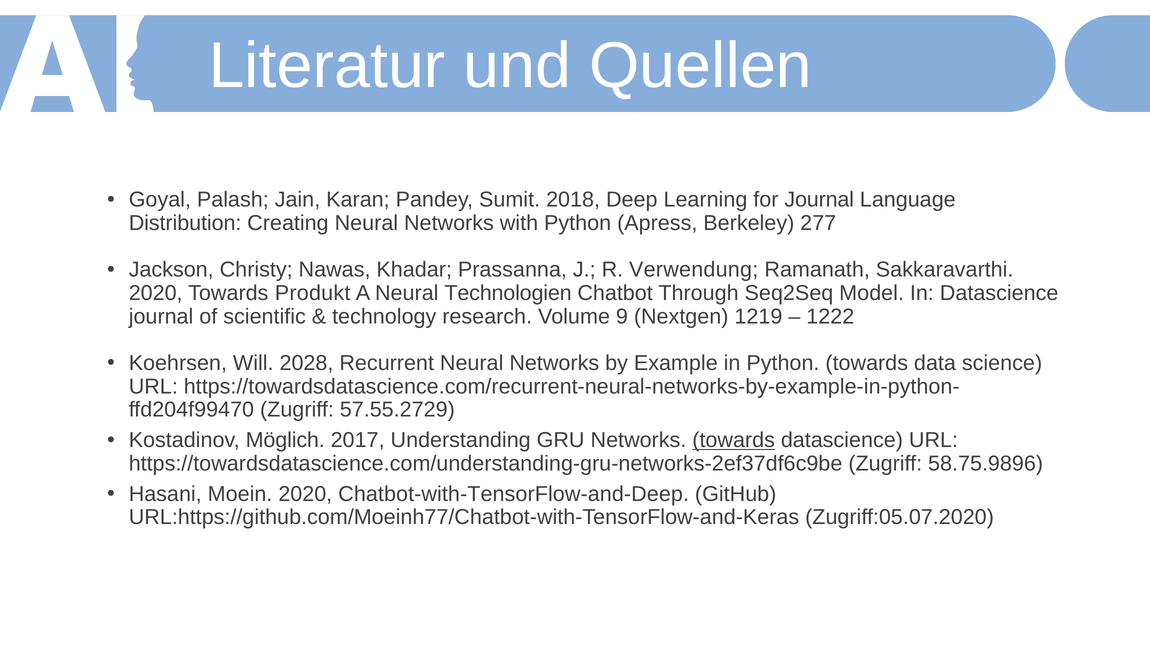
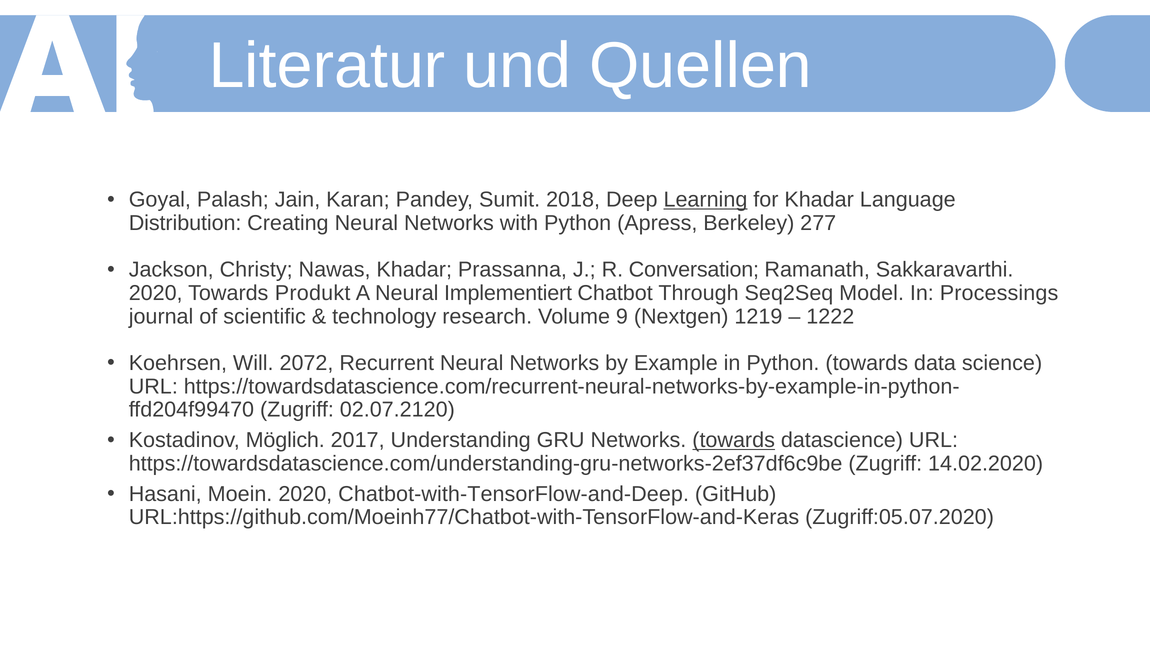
Learning underline: none -> present
for Journal: Journal -> Khadar
Verwendung: Verwendung -> Conversation
Technologien: Technologien -> Implementiert
In Datascience: Datascience -> Processings
2028: 2028 -> 2072
57.55.2729: 57.55.2729 -> 02.07.2120
58.75.9896: 58.75.9896 -> 14.02.2020
